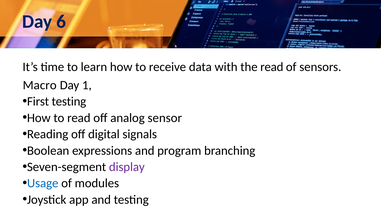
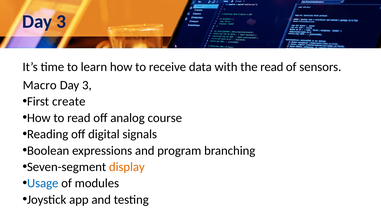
6 at (61, 21): 6 -> 3
1 at (87, 85): 1 -> 3
First testing: testing -> create
sensor: sensor -> course
display colour: purple -> orange
